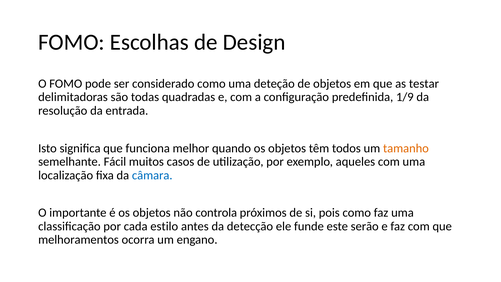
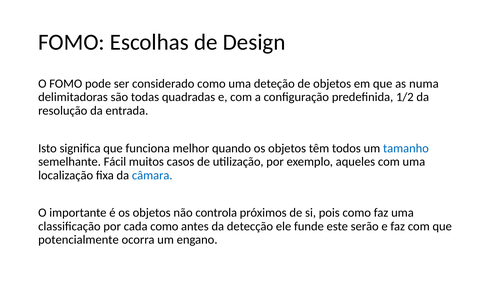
testar: testar -> numa
1/9: 1/9 -> 1/2
tamanho colour: orange -> blue
cada estilo: estilo -> como
melhoramentos: melhoramentos -> potencialmente
